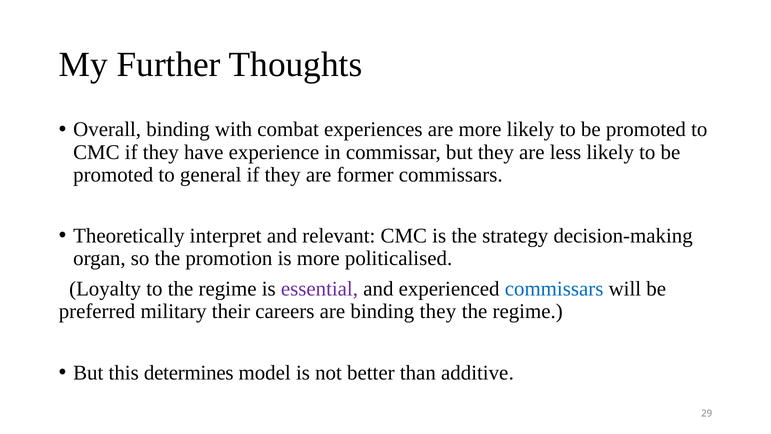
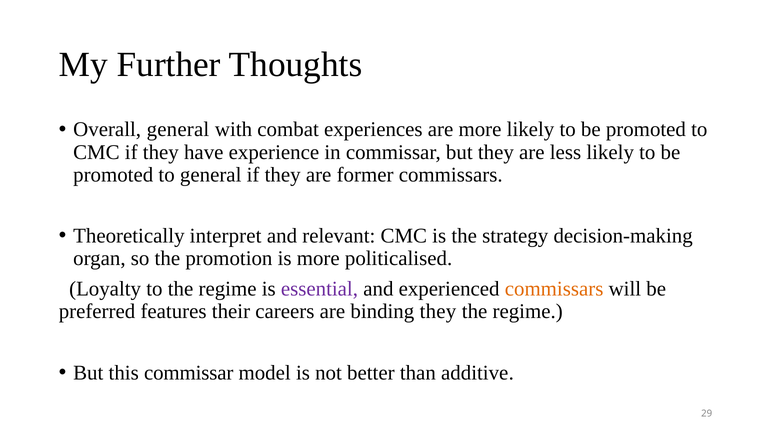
Overall binding: binding -> general
commissars at (554, 289) colour: blue -> orange
military: military -> features
this determines: determines -> commissar
